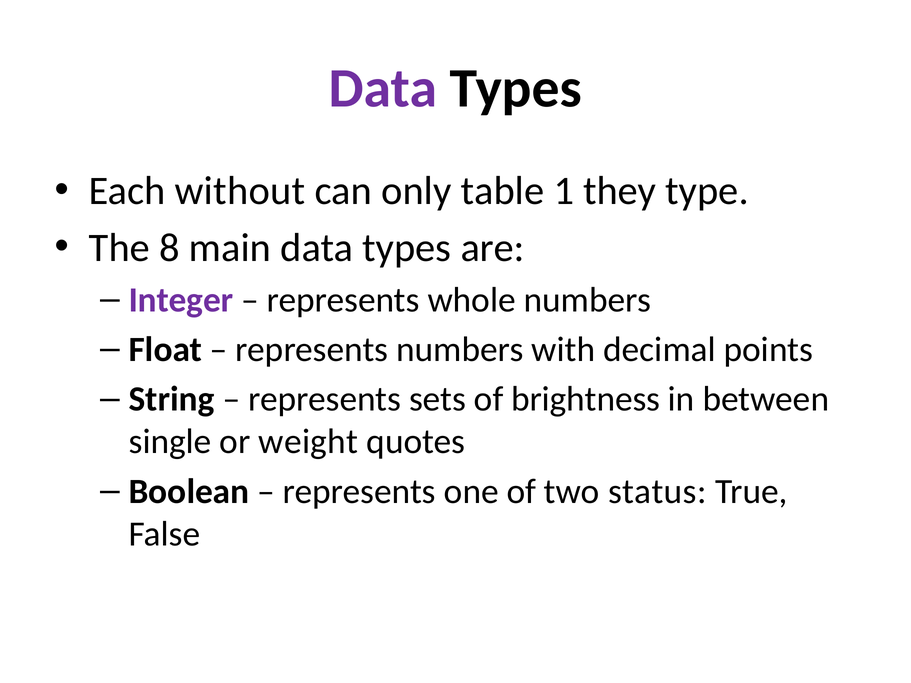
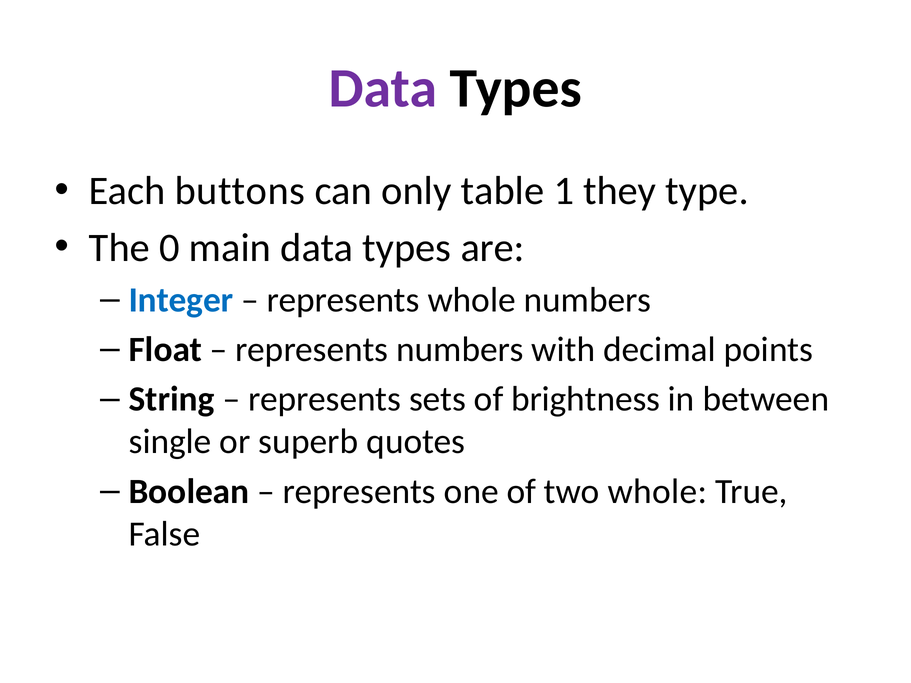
without: without -> buttons
8: 8 -> 0
Integer colour: purple -> blue
weight: weight -> superb
two status: status -> whole
